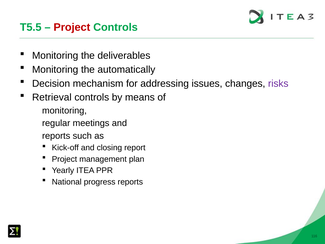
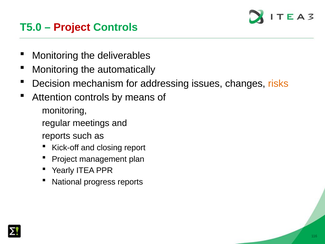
T5.5: T5.5 -> T5.0
risks colour: purple -> orange
Retrieval: Retrieval -> Attention
